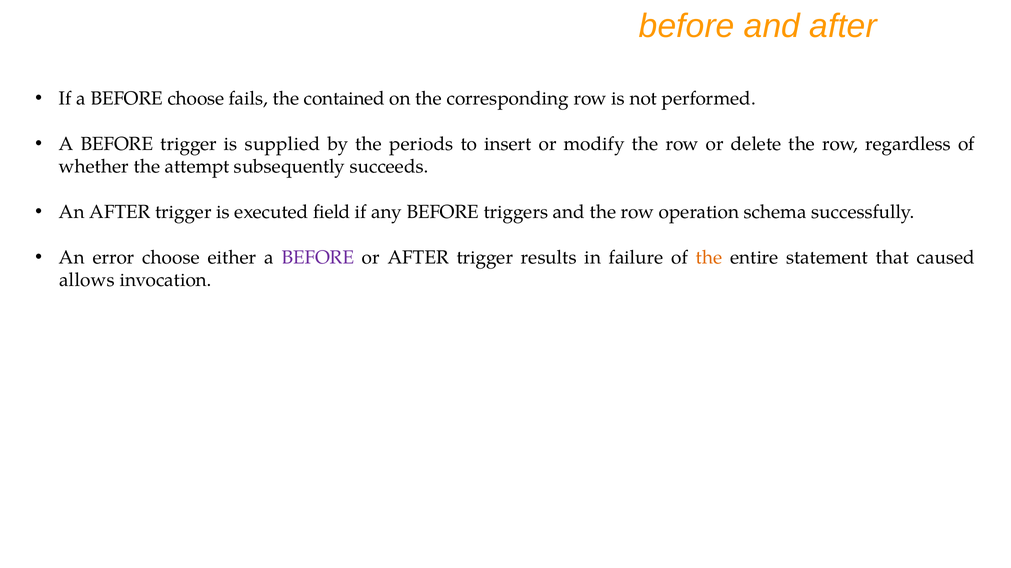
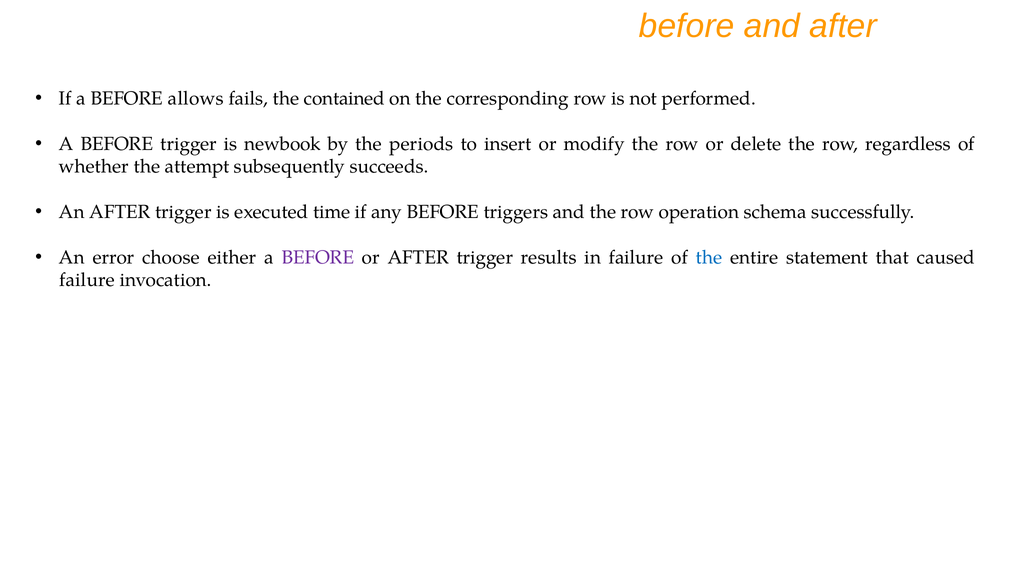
BEFORE choose: choose -> allows
supplied: supplied -> newbook
field: field -> time
the at (709, 258) colour: orange -> blue
allows at (87, 281): allows -> failure
